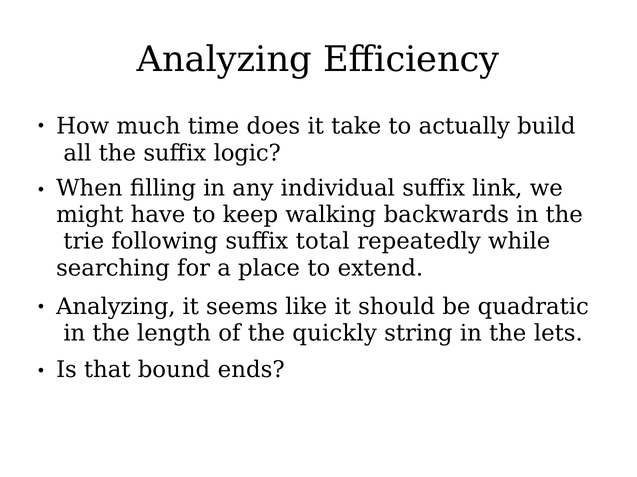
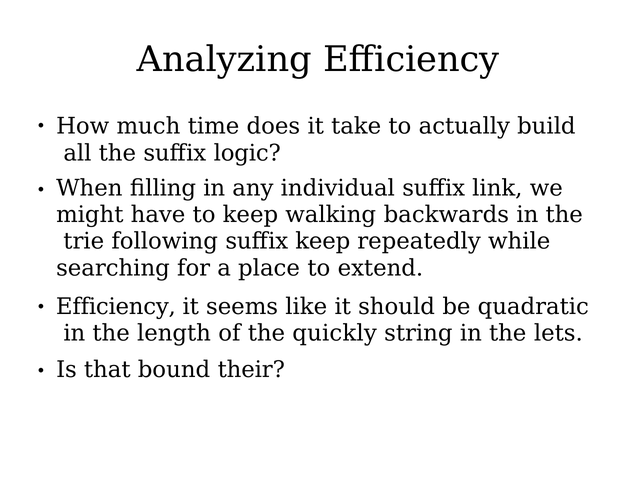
suffix total: total -> keep
Analyzing at (116, 307): Analyzing -> Efficiency
ends: ends -> their
